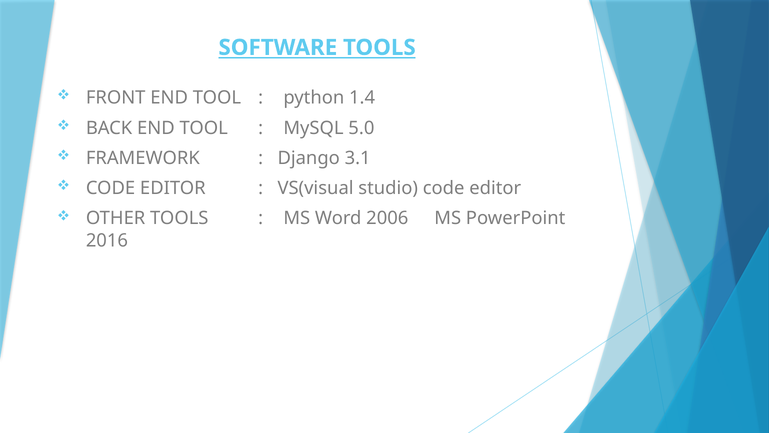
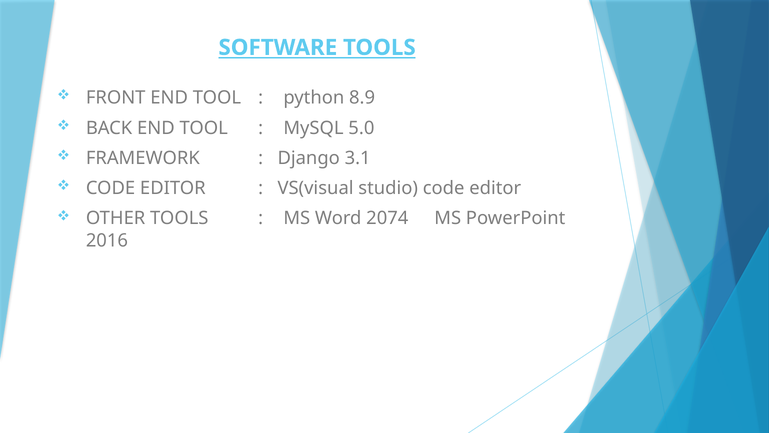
1.4: 1.4 -> 8.9
2006: 2006 -> 2074
